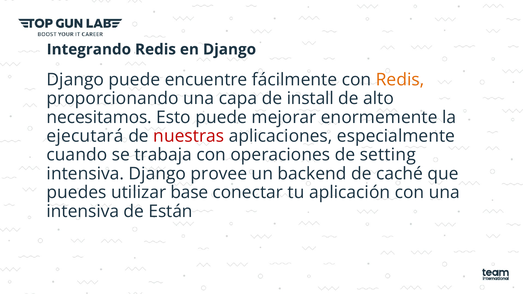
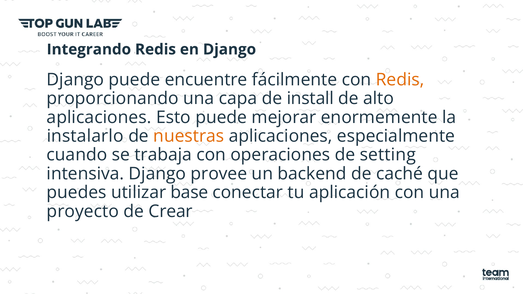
necesitamos at (99, 117): necesitamos -> aplicaciones
ejecutará: ejecutará -> instalarlo
nuestras colour: red -> orange
intensiva at (83, 212): intensiva -> proyecto
Están: Están -> Crear
